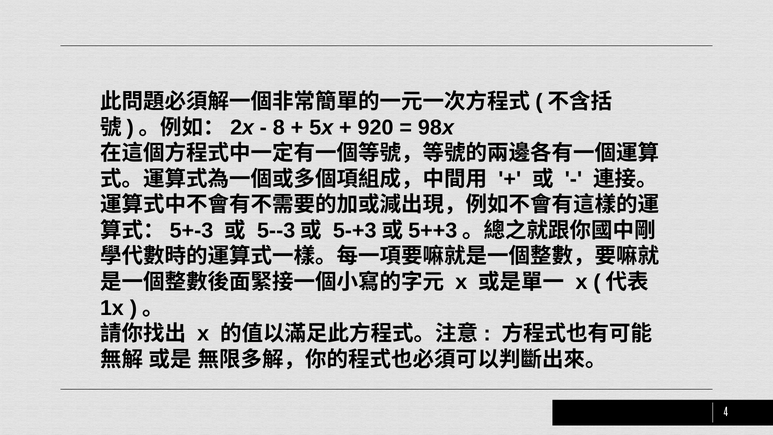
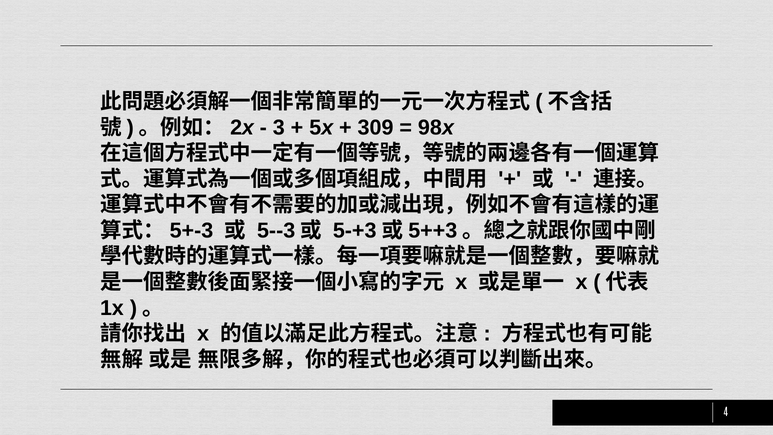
8: 8 -> 3
920: 920 -> 309
